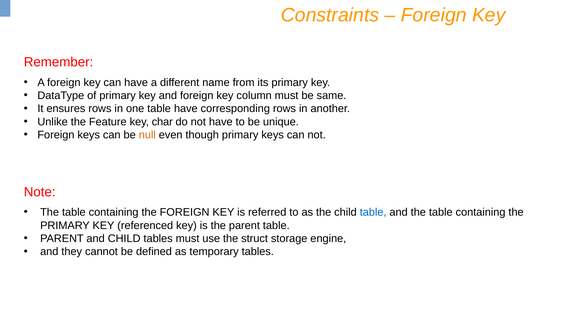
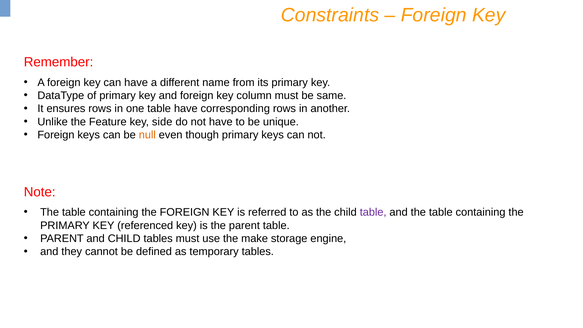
char: char -> side
table at (373, 212) colour: blue -> purple
struct: struct -> make
